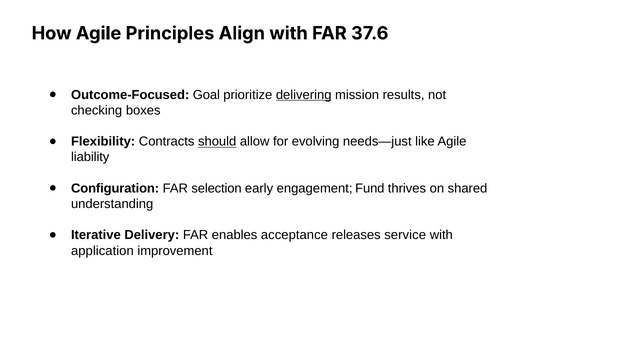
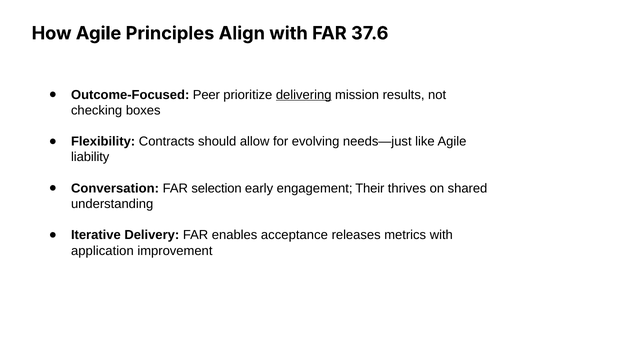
Goal: Goal -> Peer
should underline: present -> none
Configuration: Configuration -> Conversation
Fund: Fund -> Their
service: service -> metrics
